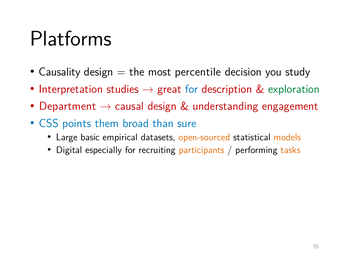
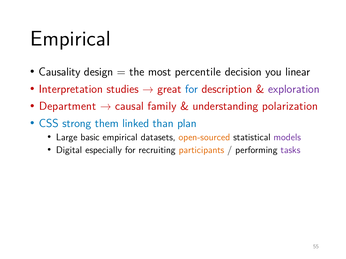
Platforms at (71, 39): Platforms -> Empirical
study: study -> linear
exploration colour: green -> purple
causal design: design -> family
engagement: engagement -> polarization
points: points -> strong
broad: broad -> linked
sure: sure -> plan
models colour: orange -> purple
tasks colour: orange -> purple
